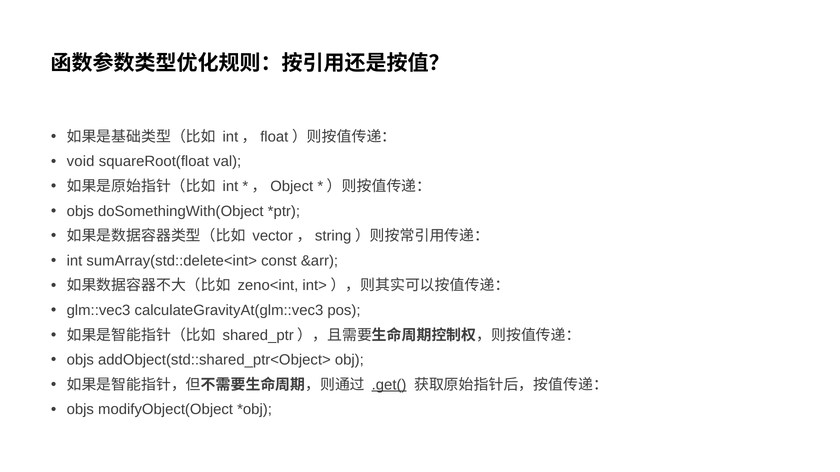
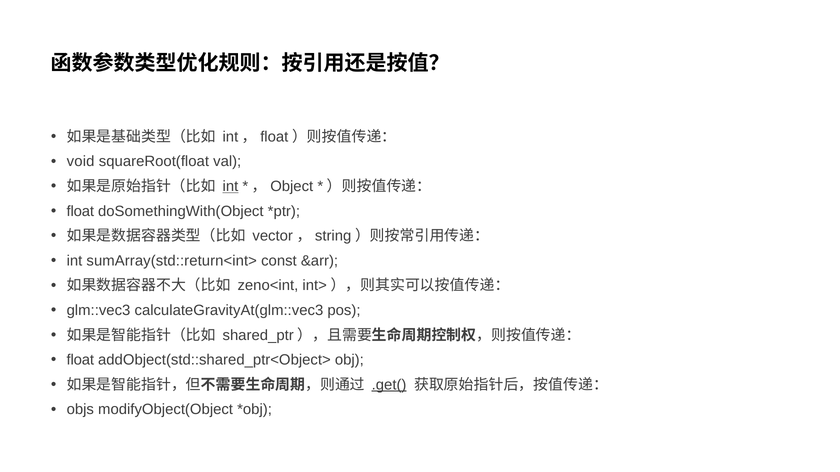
int at (230, 187) underline: none -> present
objs at (80, 211): objs -> float
sumArray(std::delete<int>: sumArray(std::delete<int> -> sumArray(std::return<int>
objs at (80, 360): objs -> float
